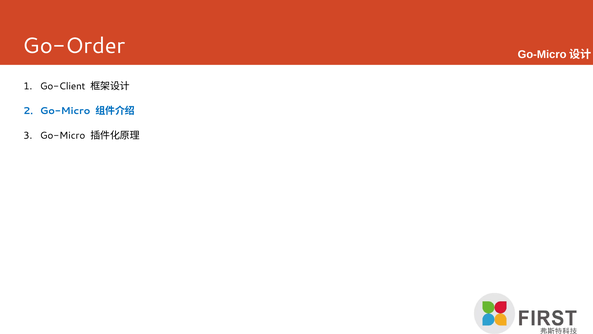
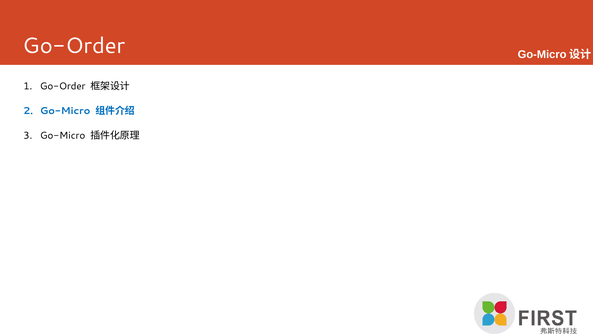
Go-Client at (63, 86): Go-Client -> Go-Order
